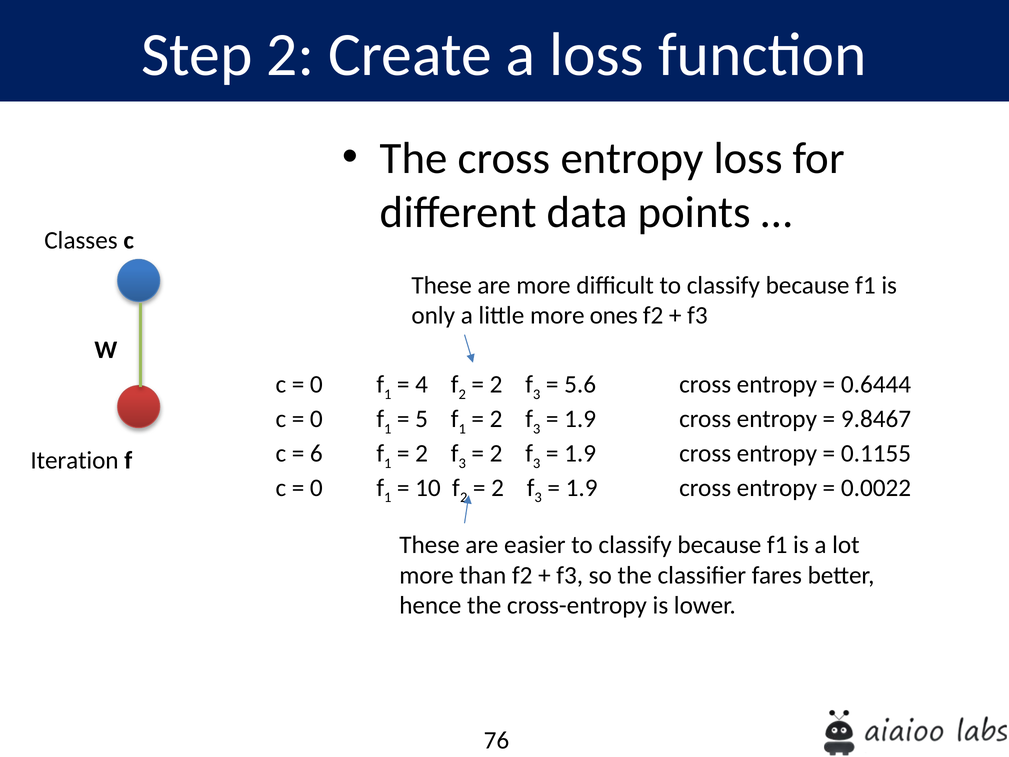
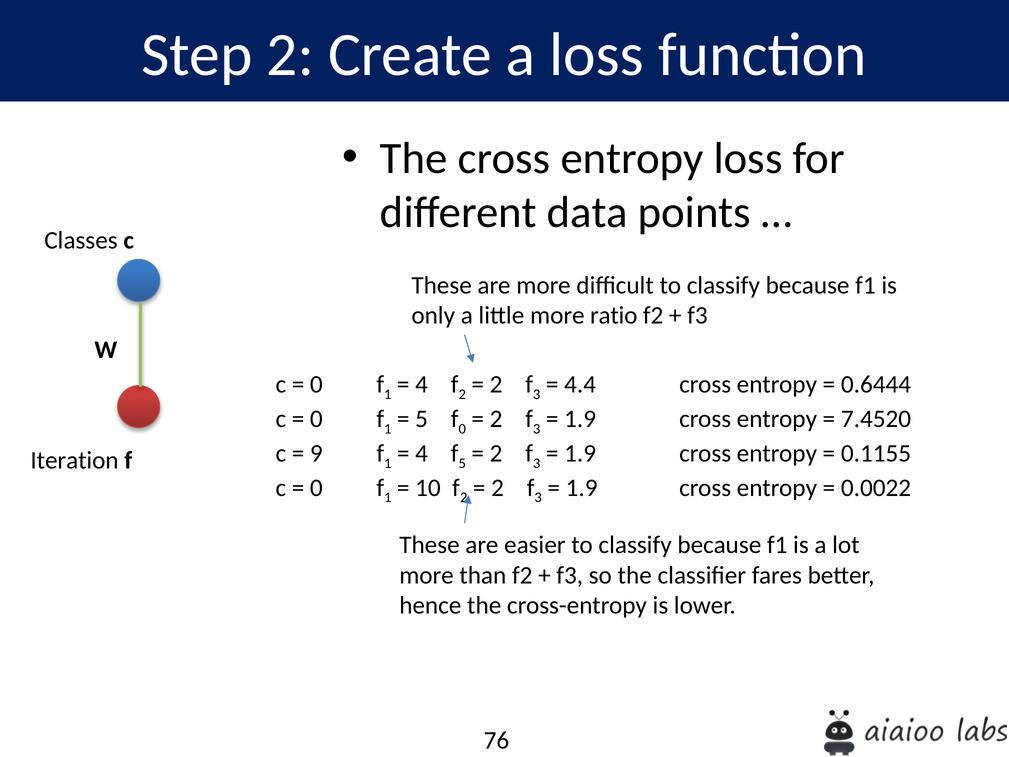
ones: ones -> ratio
5.6: 5.6 -> 4.4
5 f 1: 1 -> 0
9.8467: 9.8467 -> 7.4520
6: 6 -> 9
2 at (422, 453): 2 -> 4
3 at (462, 463): 3 -> 5
